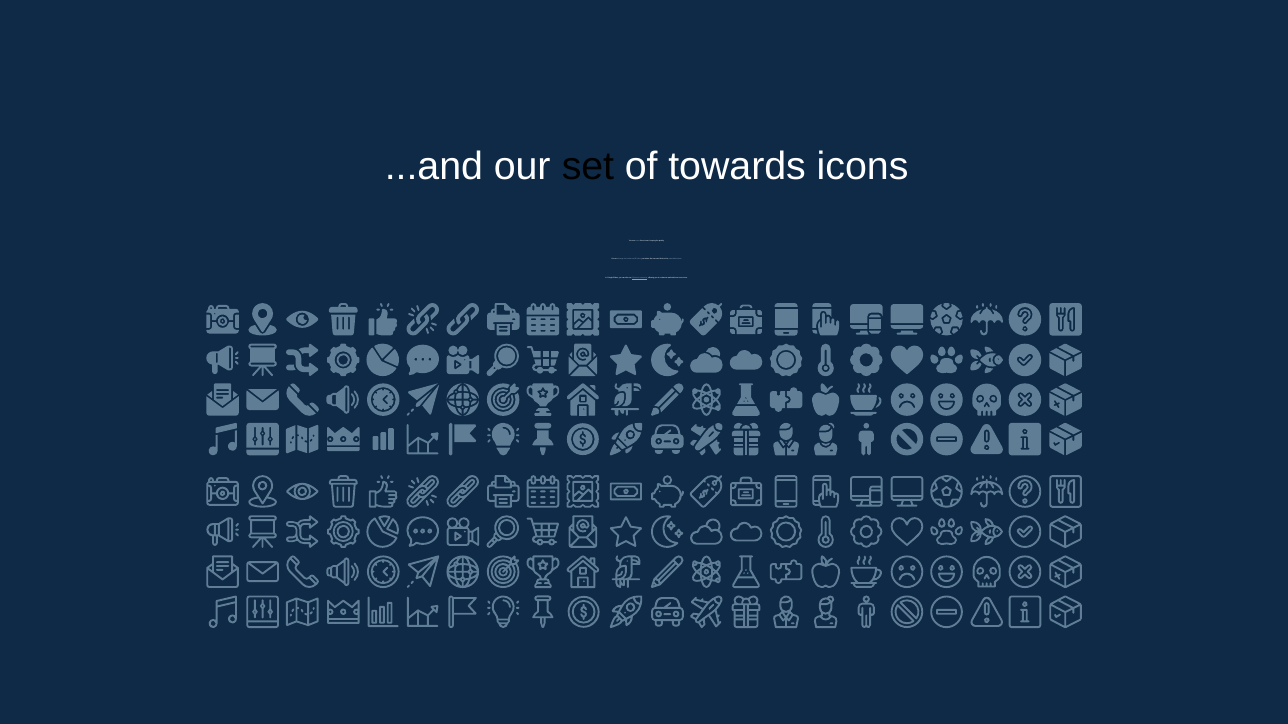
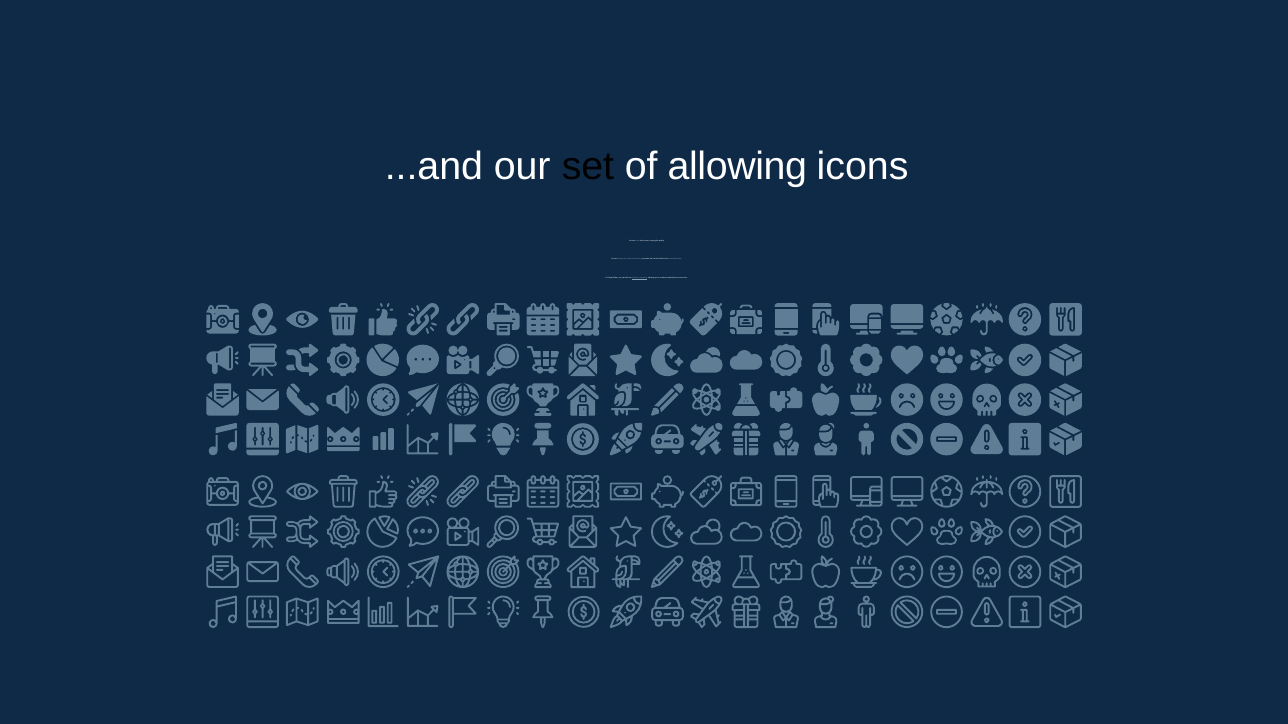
of towards: towards -> allowing
